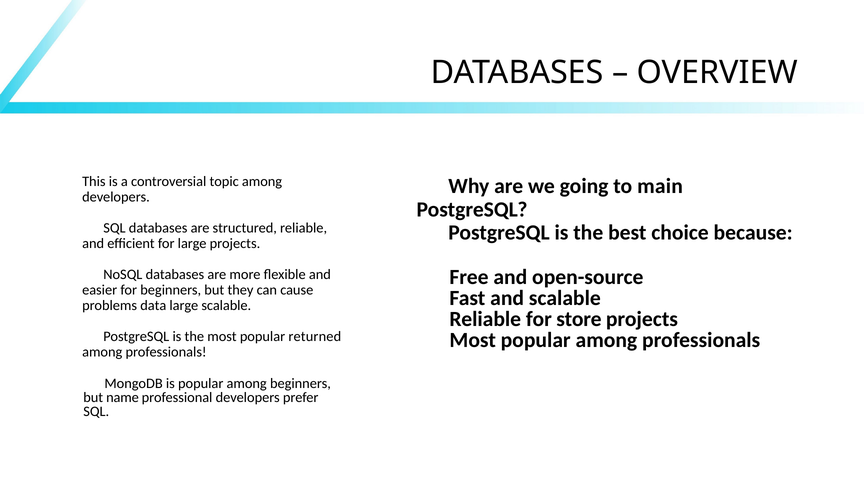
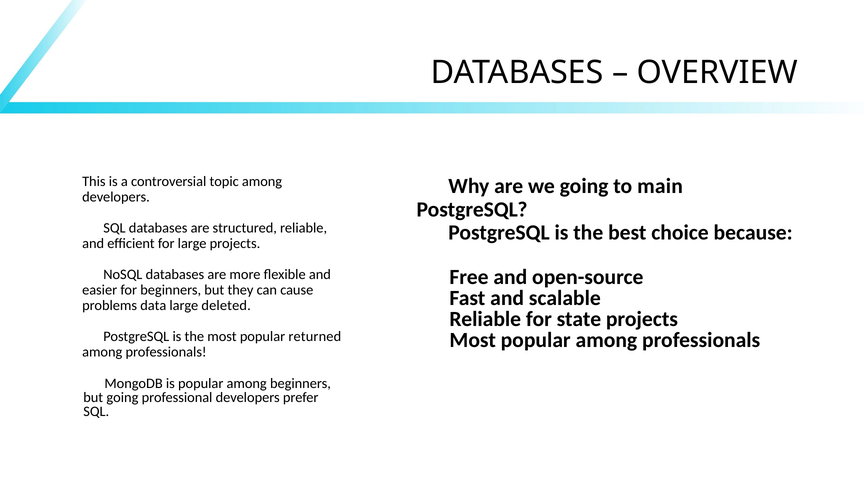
large scalable: scalable -> deleted
store: store -> state
but name: name -> going
